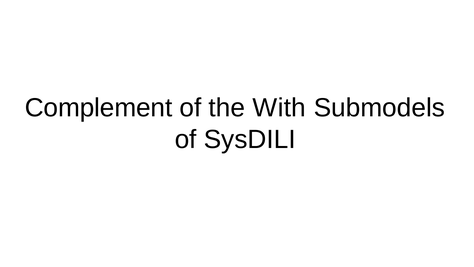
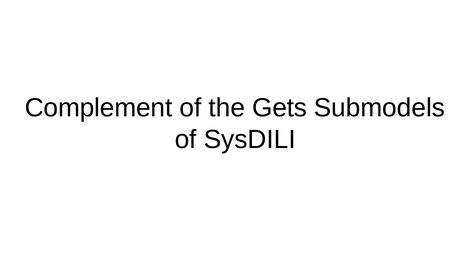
With: With -> Gets
